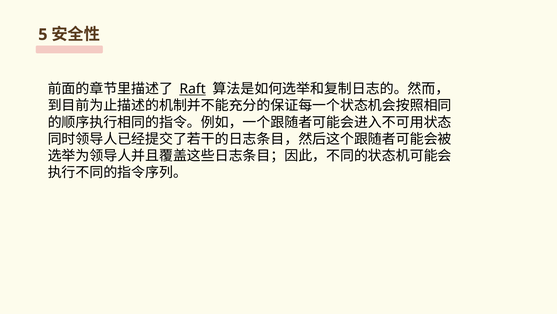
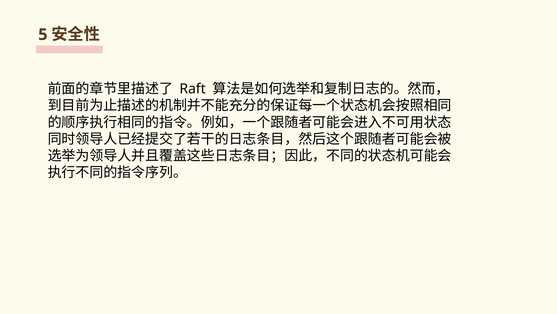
Raft underline: present -> none
